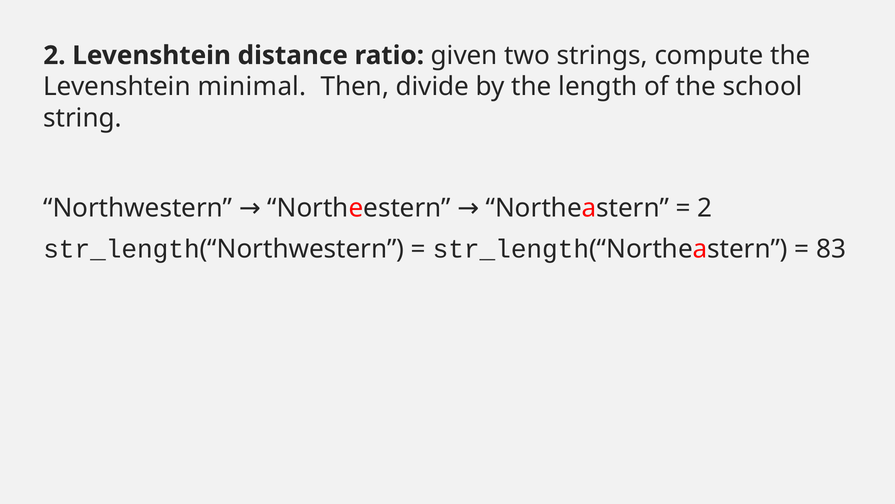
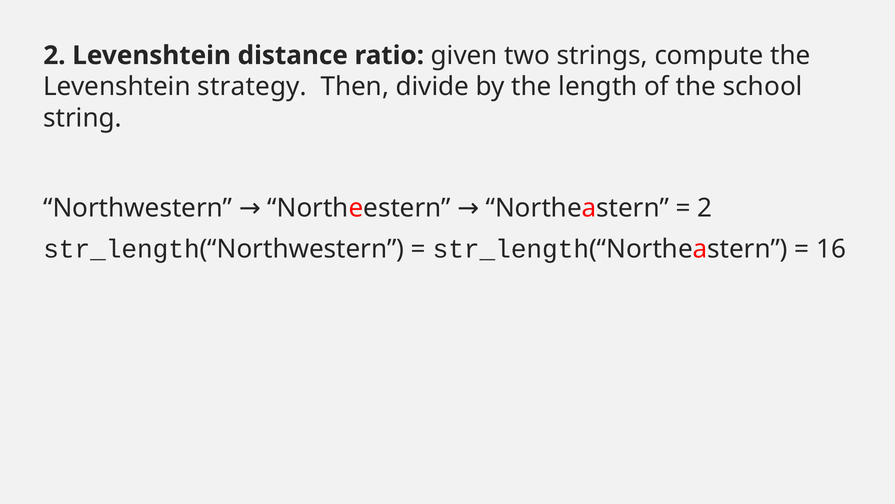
minimal: minimal -> strategy
83: 83 -> 16
